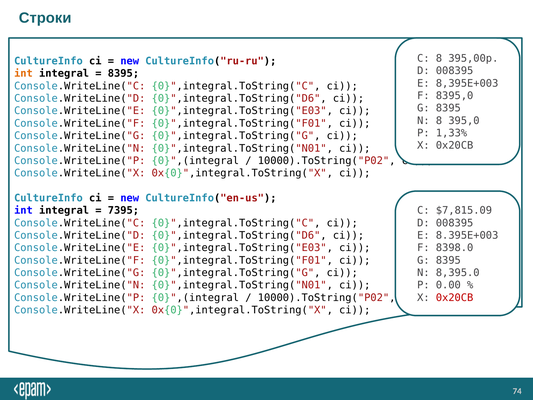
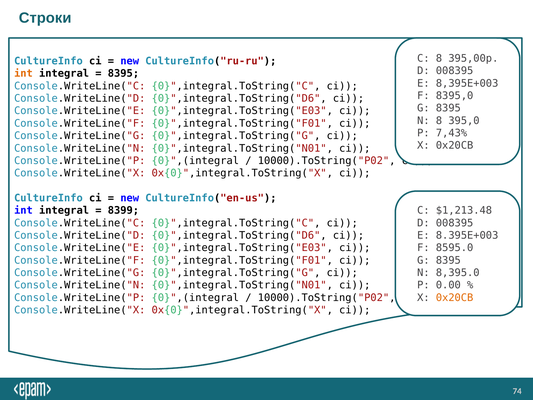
1,33%: 1,33% -> 7,43%
7395: 7395 -> 8399
$7,815.09: $7,815.09 -> $1,213.48
8398.0: 8398.0 -> 8595.0
0x20CB at (455, 297) colour: red -> orange
